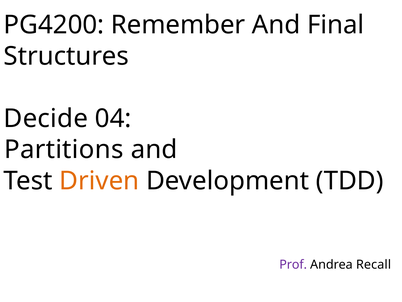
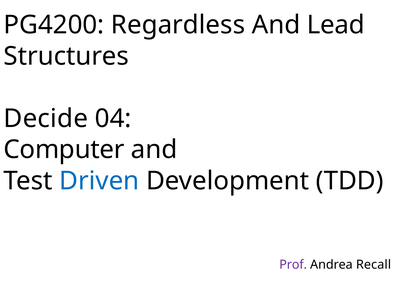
Remember: Remember -> Regardless
Final: Final -> Lead
Partitions: Partitions -> Computer
Driven colour: orange -> blue
